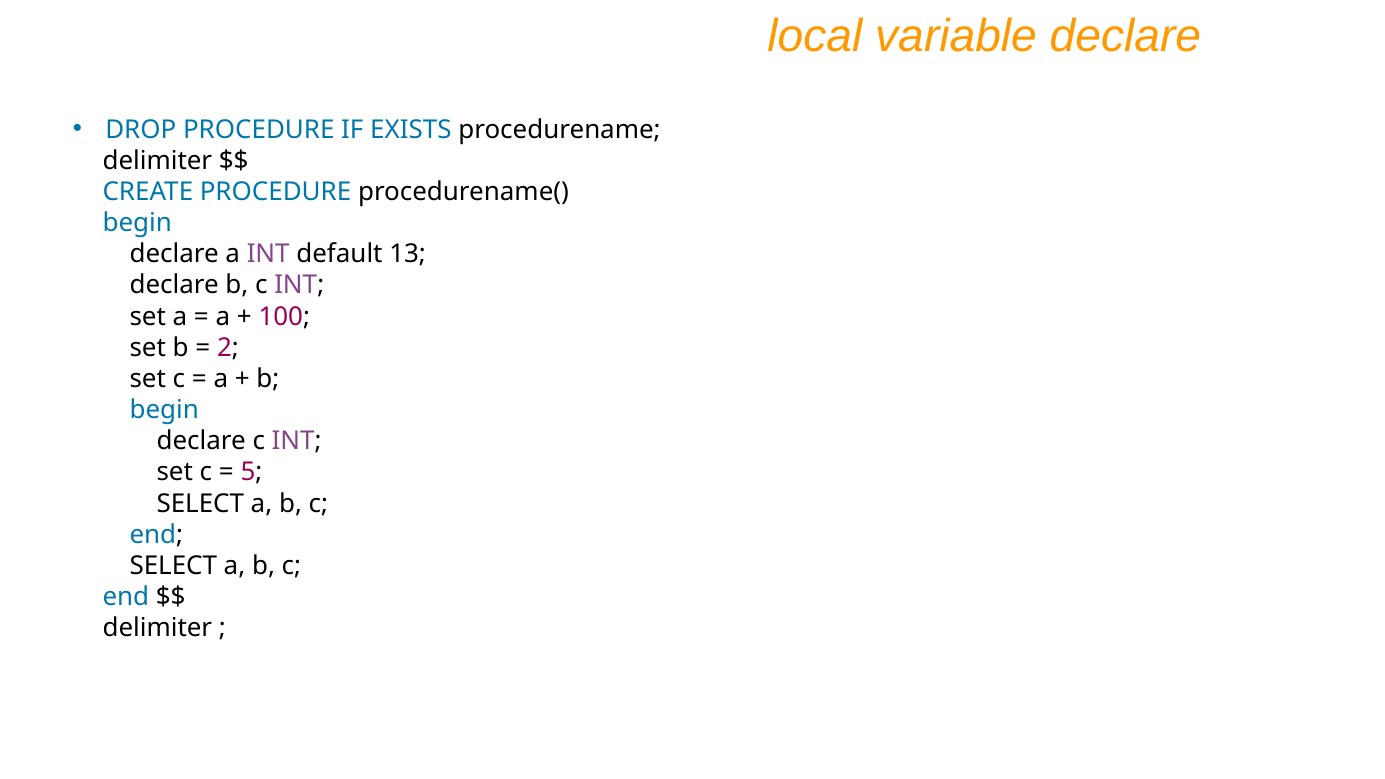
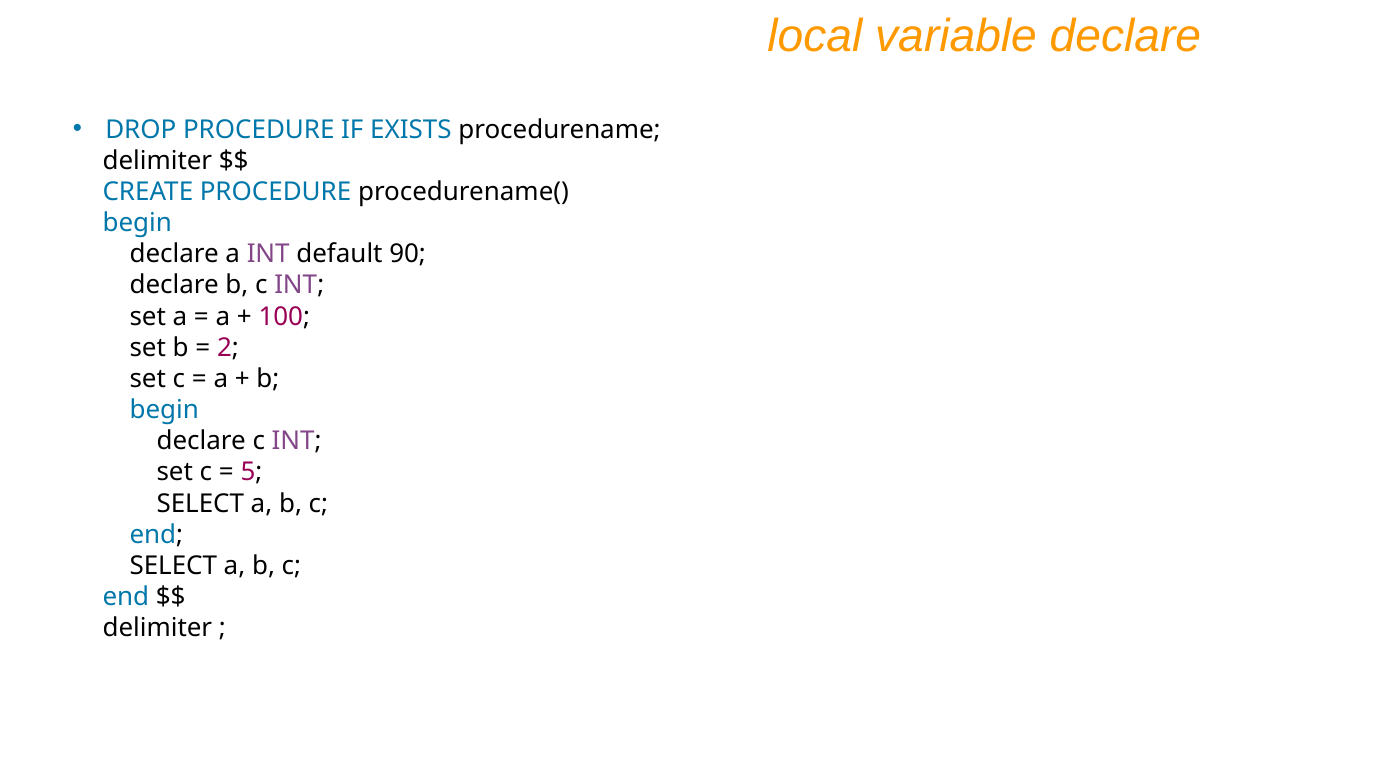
13: 13 -> 90
